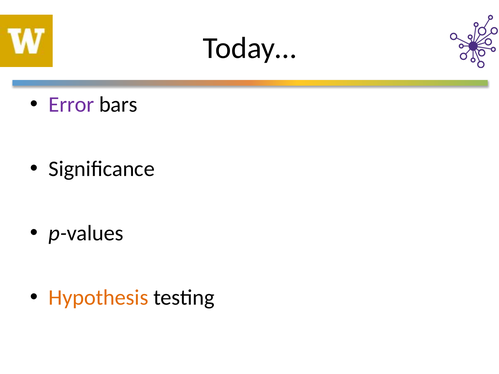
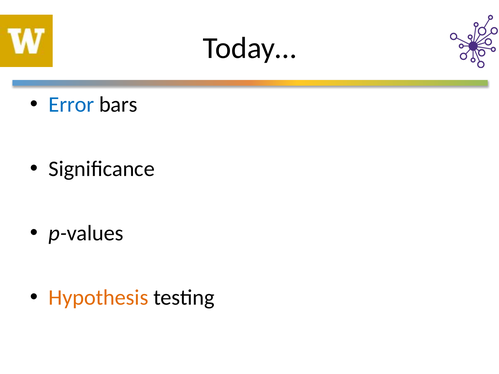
Error colour: purple -> blue
